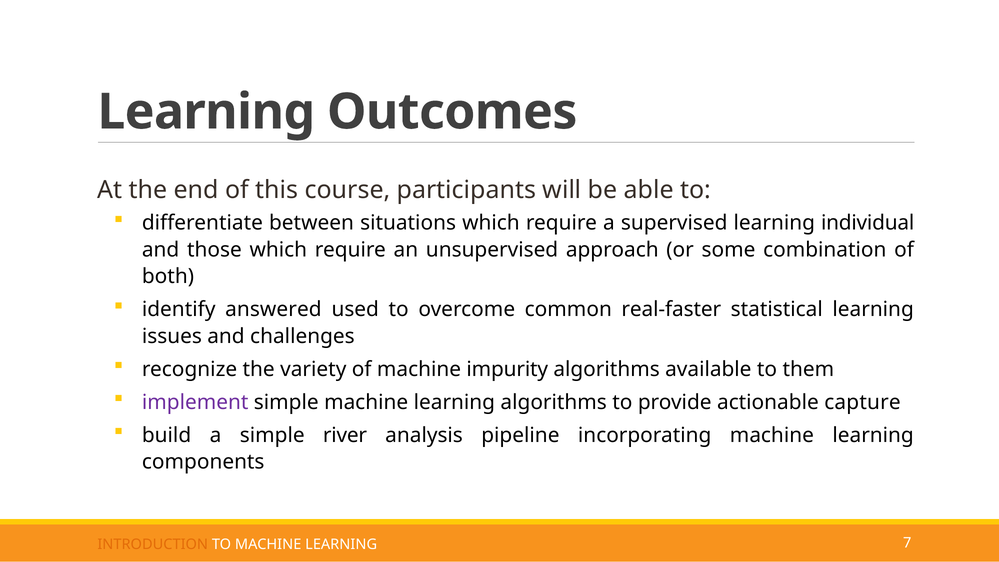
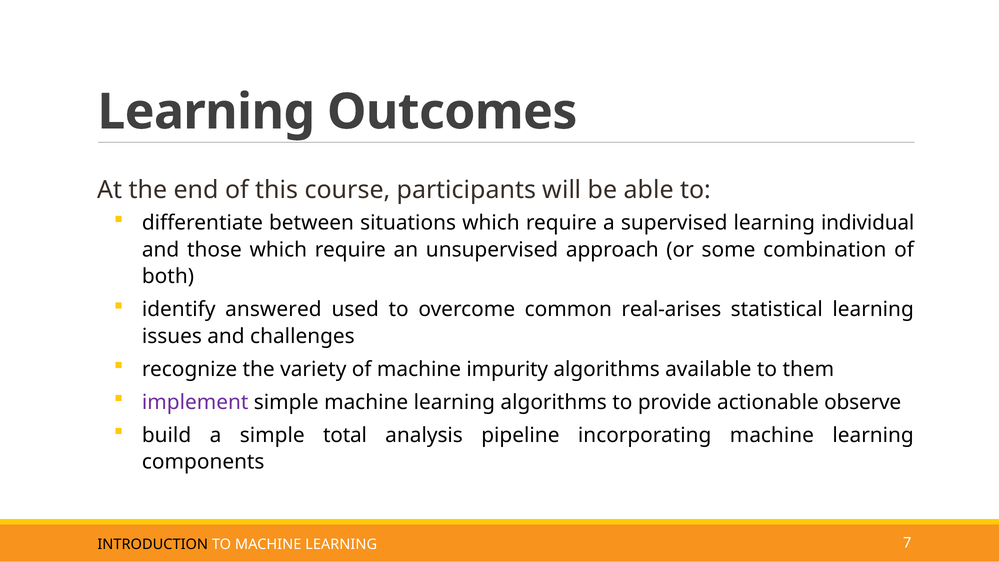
real-faster: real-faster -> real-arises
capture: capture -> observe
river: river -> total
INTRODUCTION colour: orange -> black
